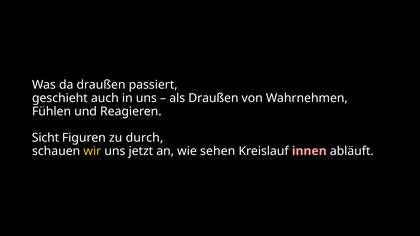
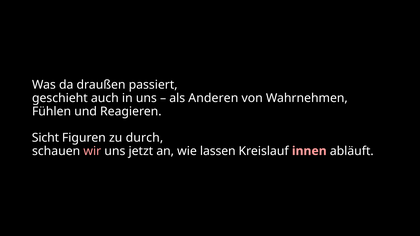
als Draußen: Draußen -> Anderen
wir colour: yellow -> pink
sehen: sehen -> lassen
